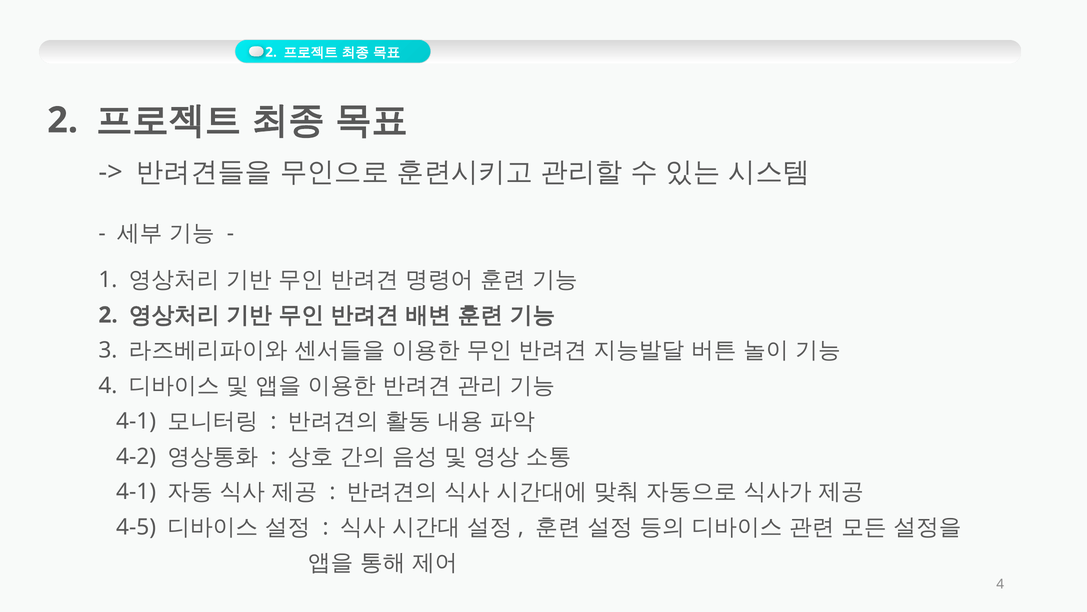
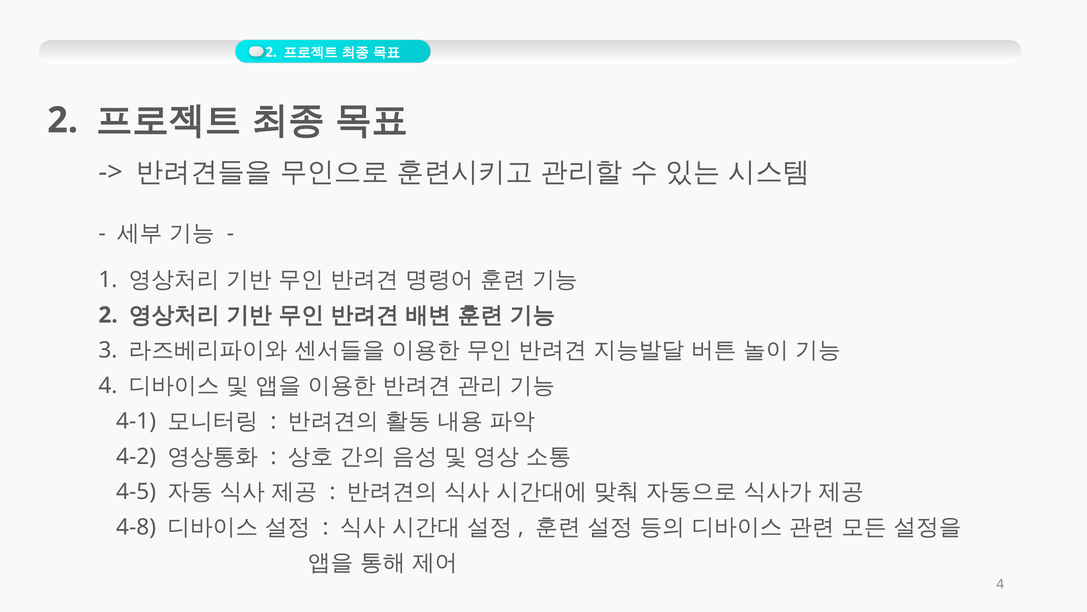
4-1 at (136, 491): 4-1 -> 4-5
4-5: 4-5 -> 4-8
